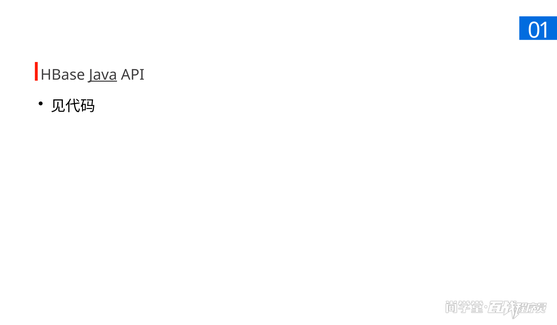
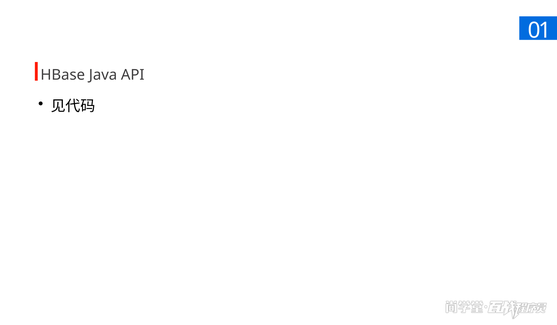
Java underline: present -> none
